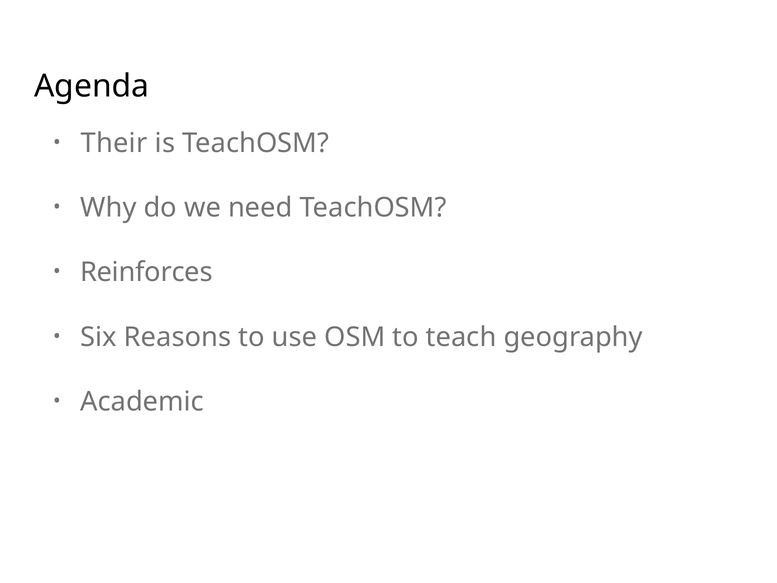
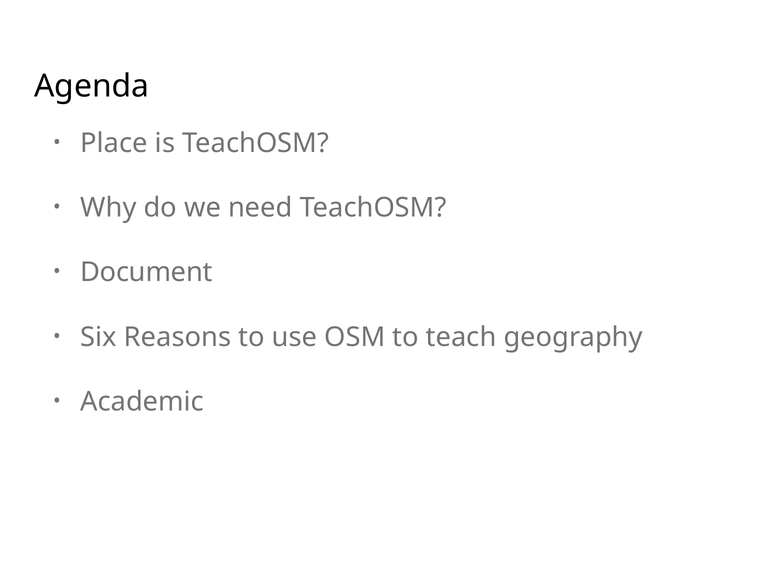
Their: Their -> Place
Reinforces: Reinforces -> Document
